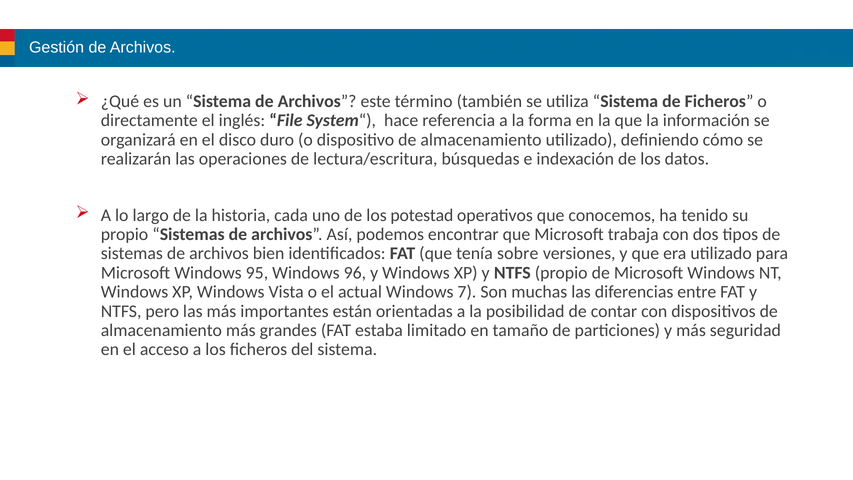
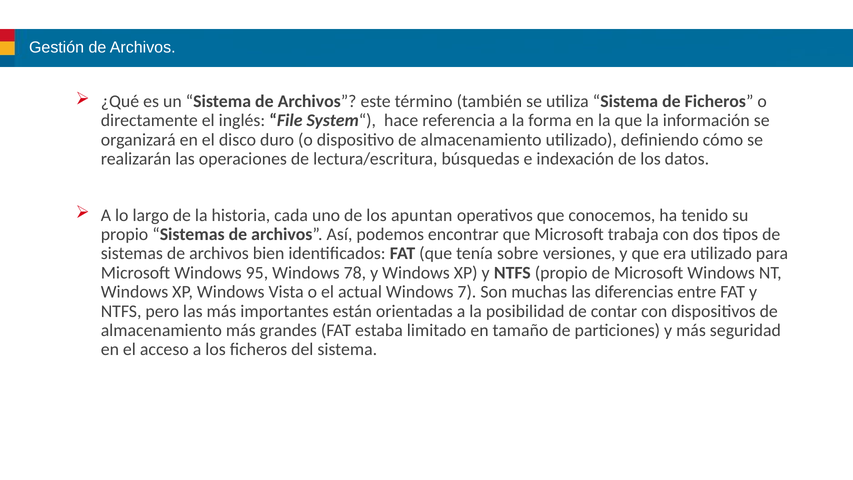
potestad: potestad -> apuntan
96: 96 -> 78
